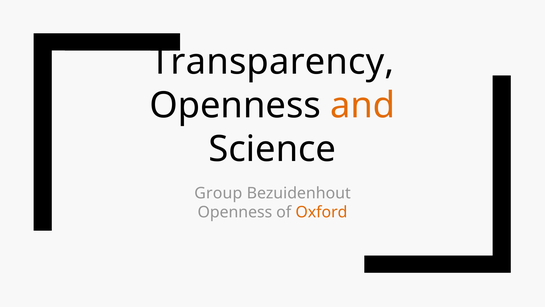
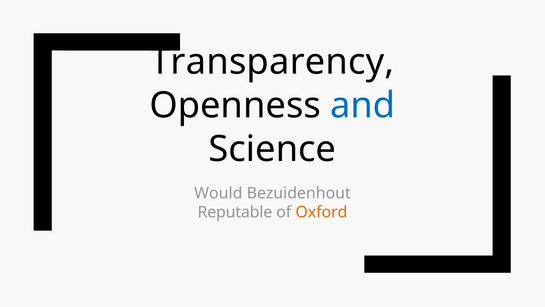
and colour: orange -> blue
Group: Group -> Would
Openness at (235, 212): Openness -> Reputable
